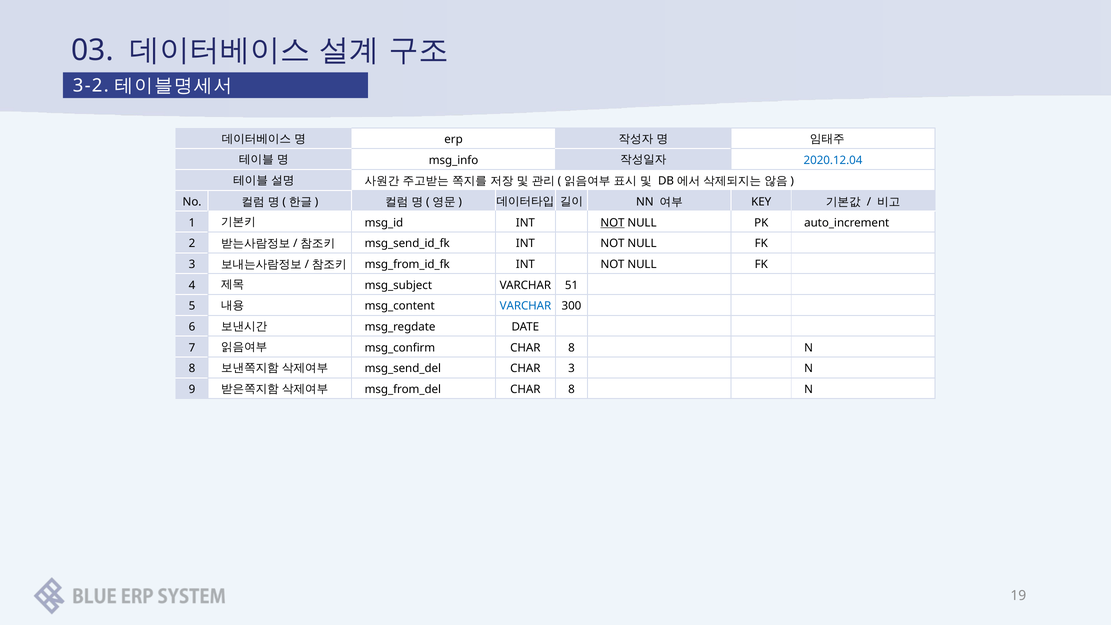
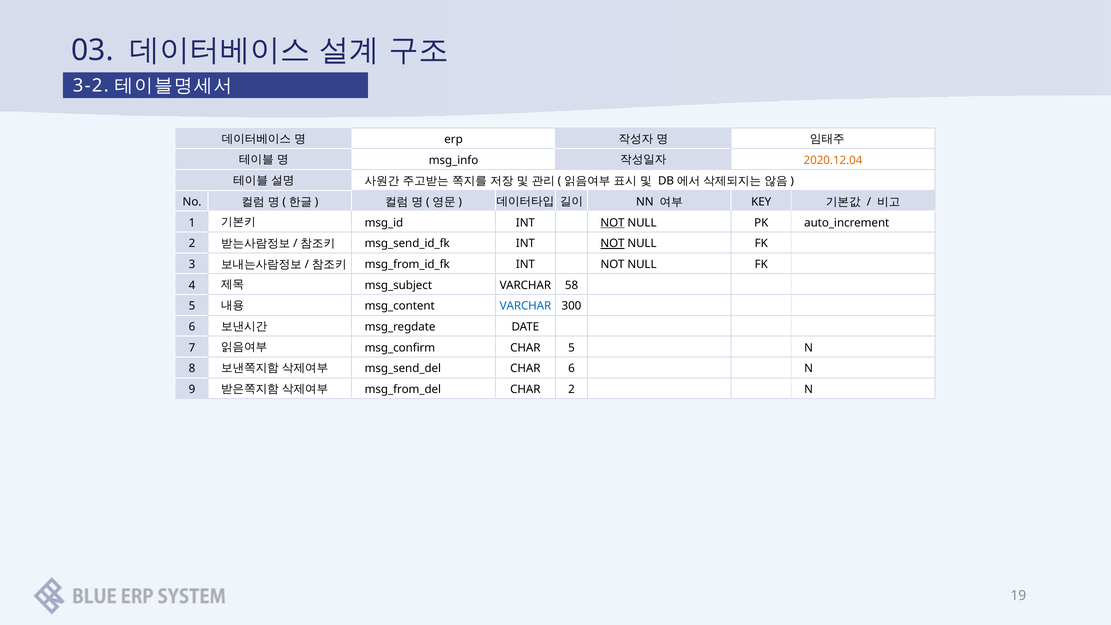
2020.12.04 colour: blue -> orange
NOT at (613, 244) underline: none -> present
51: 51 -> 58
8 at (572, 348): 8 -> 5
CHAR 3: 3 -> 6
8 at (572, 389): 8 -> 2
